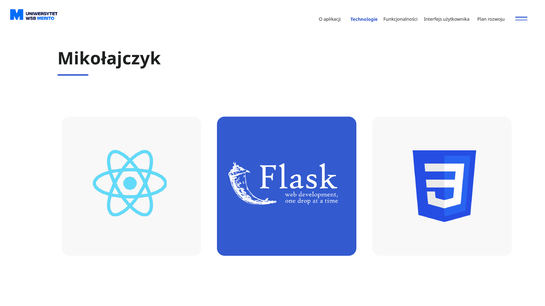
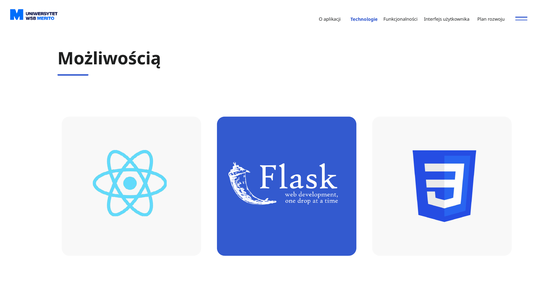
Mikołajczyk: Mikołajczyk -> Możliwością
